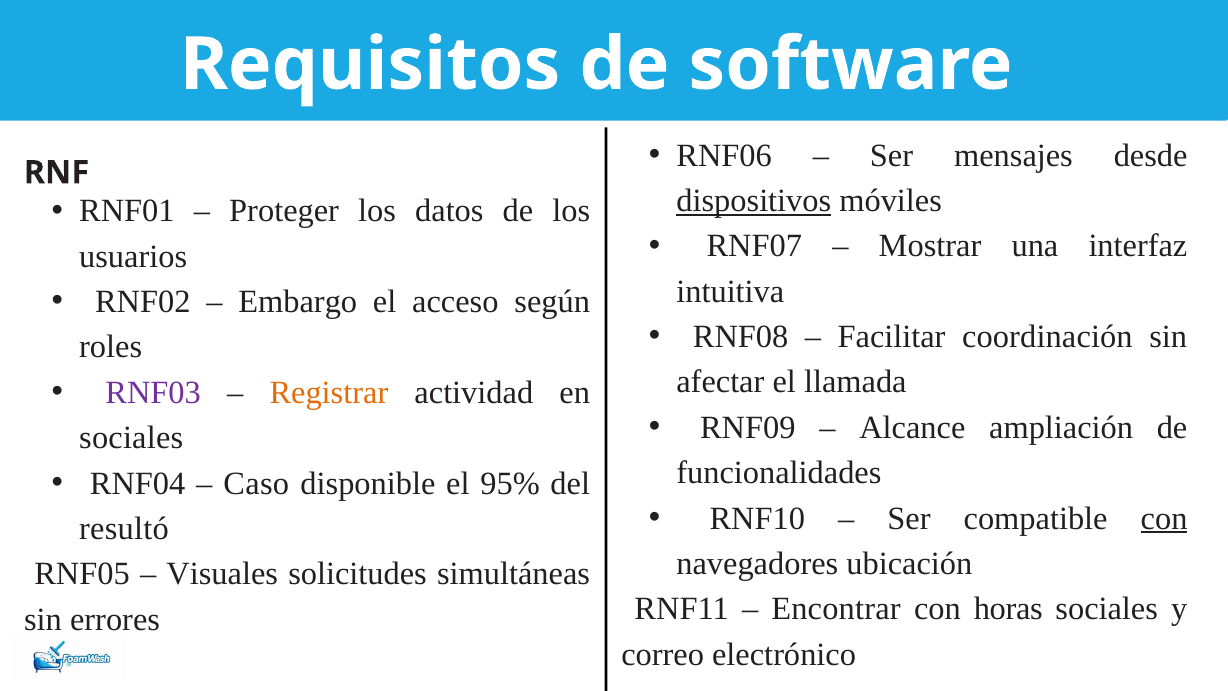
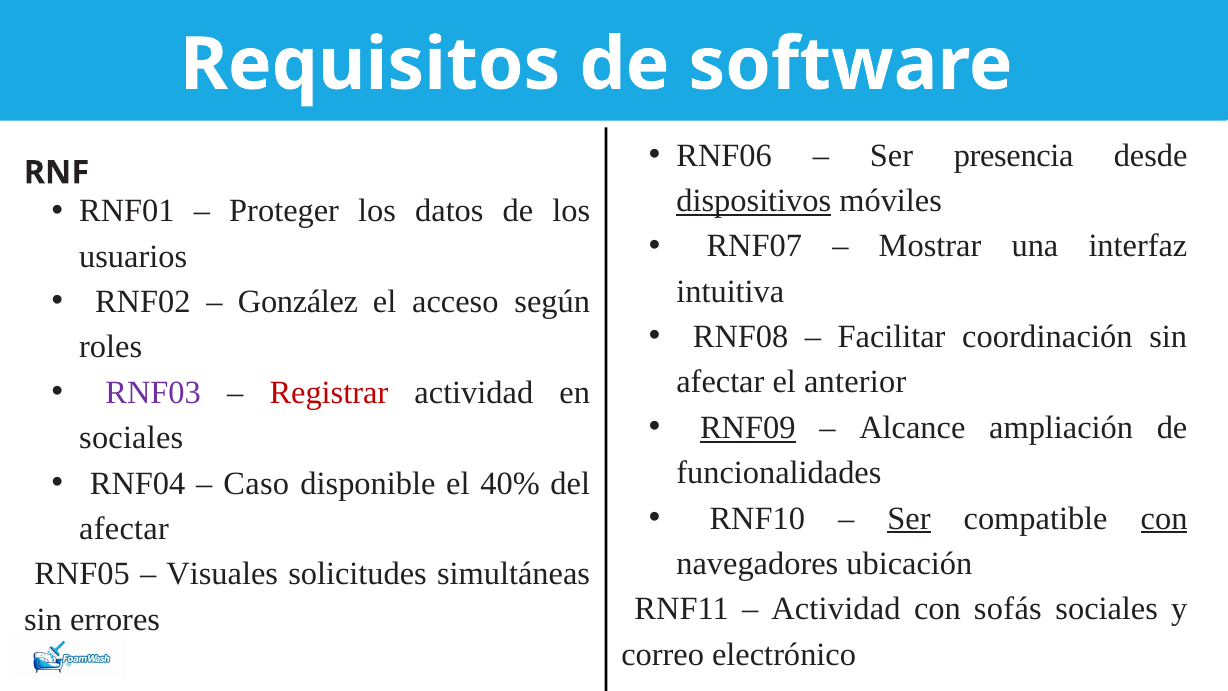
mensajes: mensajes -> presencia
Embargo: Embargo -> González
llamada: llamada -> anterior
Registrar colour: orange -> red
RNF09 underline: none -> present
95%: 95% -> 40%
Ser at (909, 518) underline: none -> present
resultó at (124, 529): resultó -> afectar
Encontrar at (836, 609): Encontrar -> Actividad
horas: horas -> sofás
